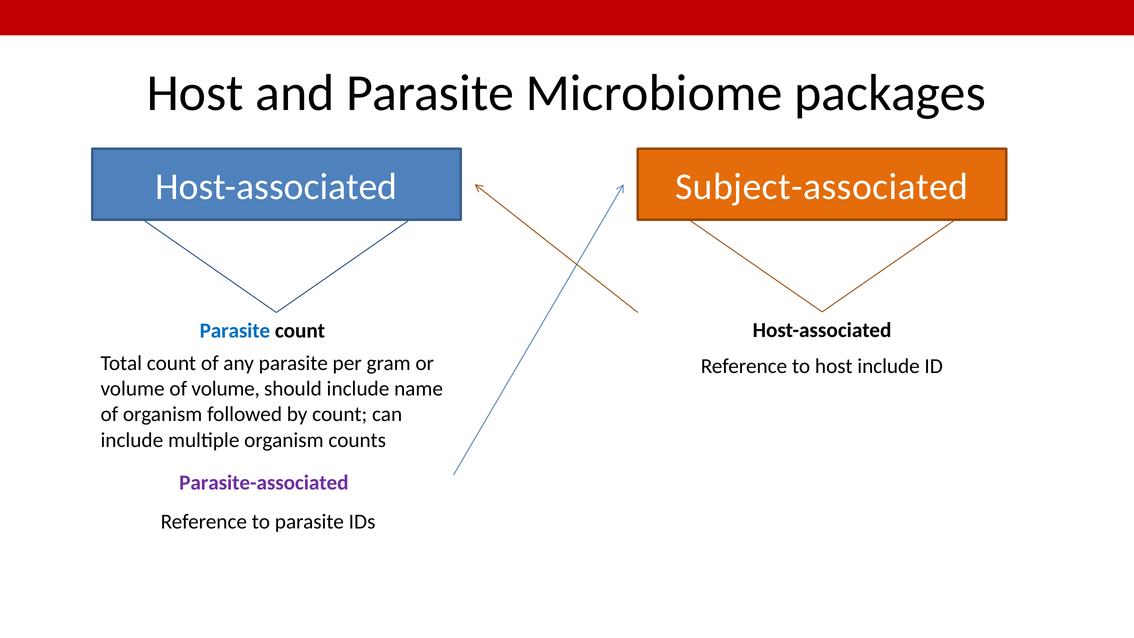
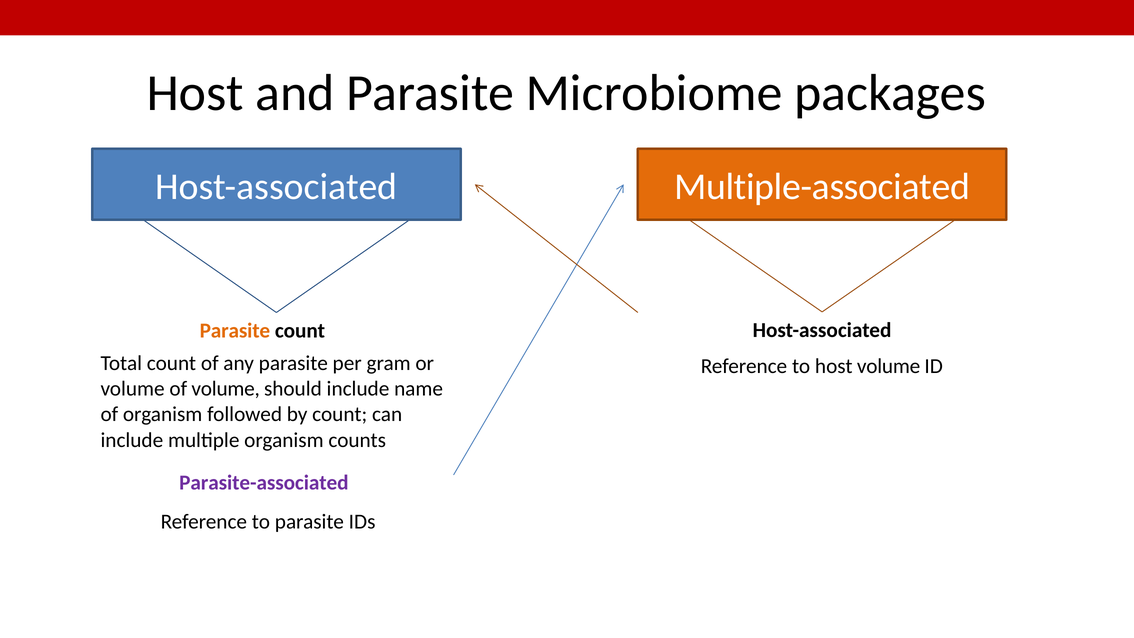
Subject-associated: Subject-associated -> Multiple-associated
Parasite at (235, 331) colour: blue -> orange
host include: include -> volume
